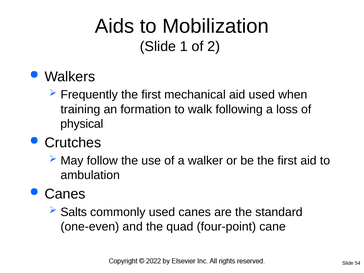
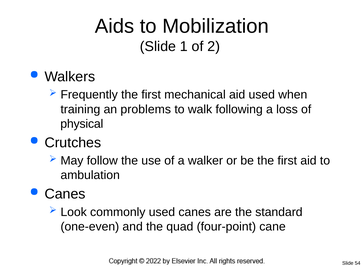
formation: formation -> problems
Salts: Salts -> Look
